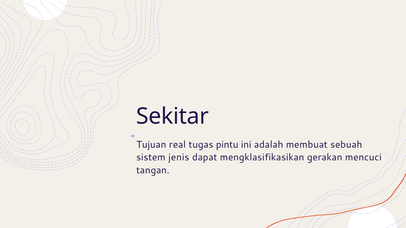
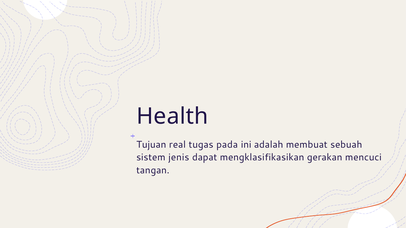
Sekitar: Sekitar -> Health
pintu: pintu -> pada
